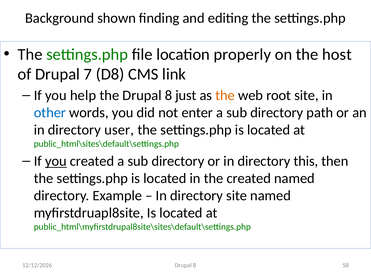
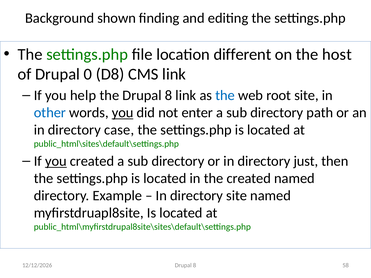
properly: properly -> different
7: 7 -> 0
8 just: just -> link
the at (225, 95) colour: orange -> blue
you at (123, 113) underline: none -> present
user: user -> case
this: this -> just
